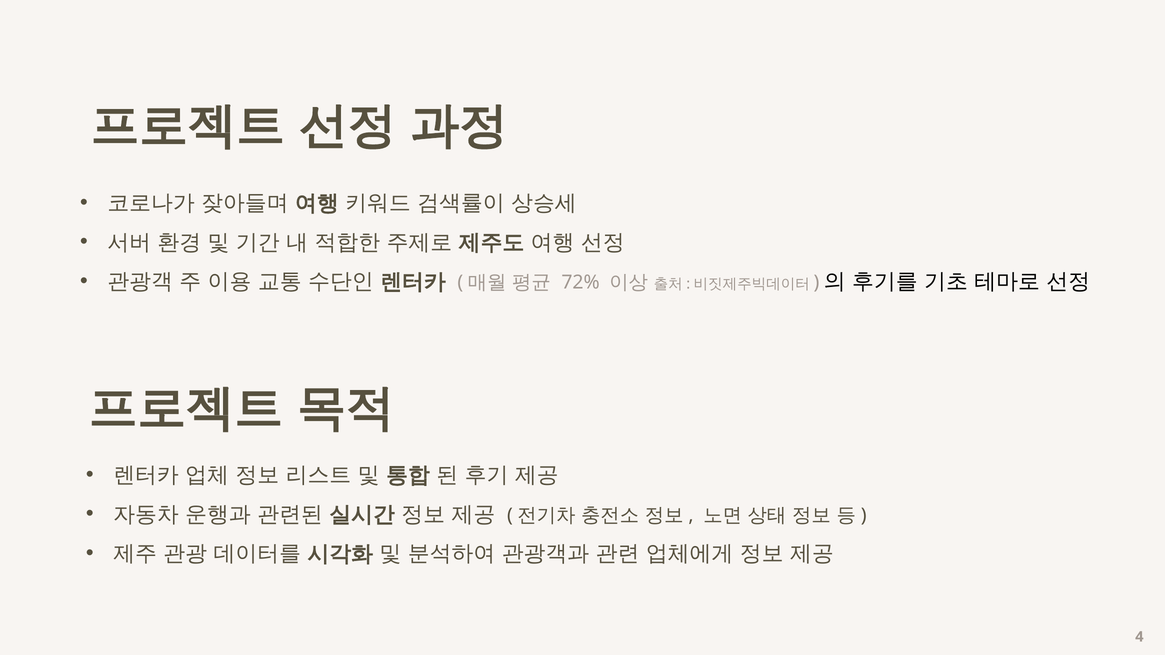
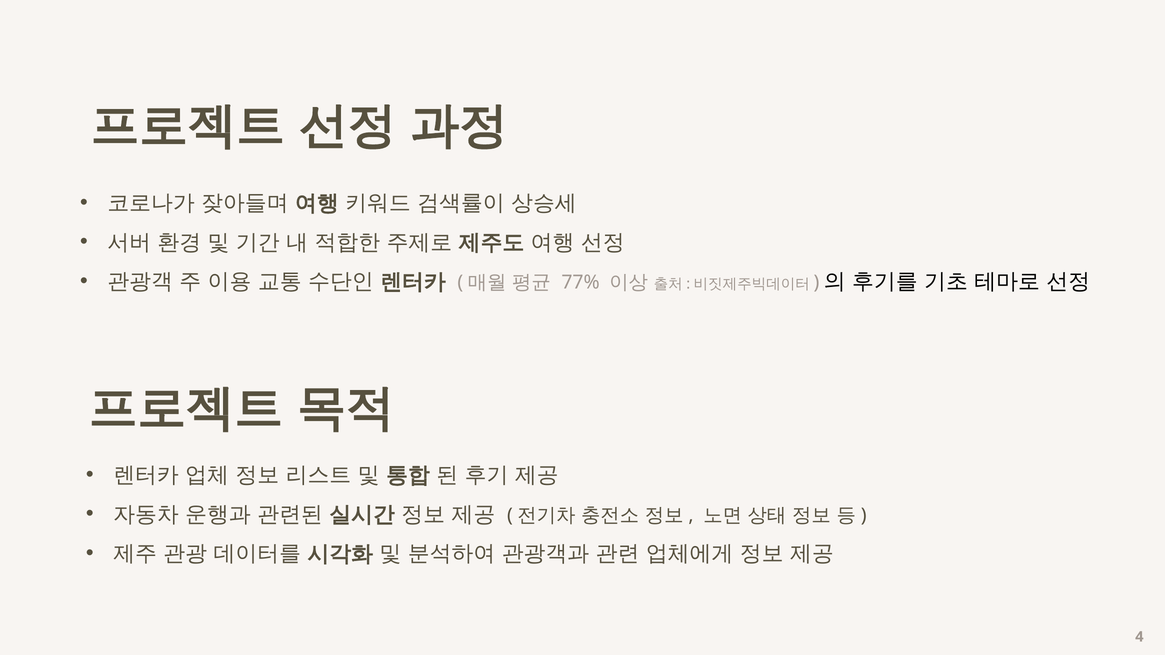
72%: 72% -> 77%
